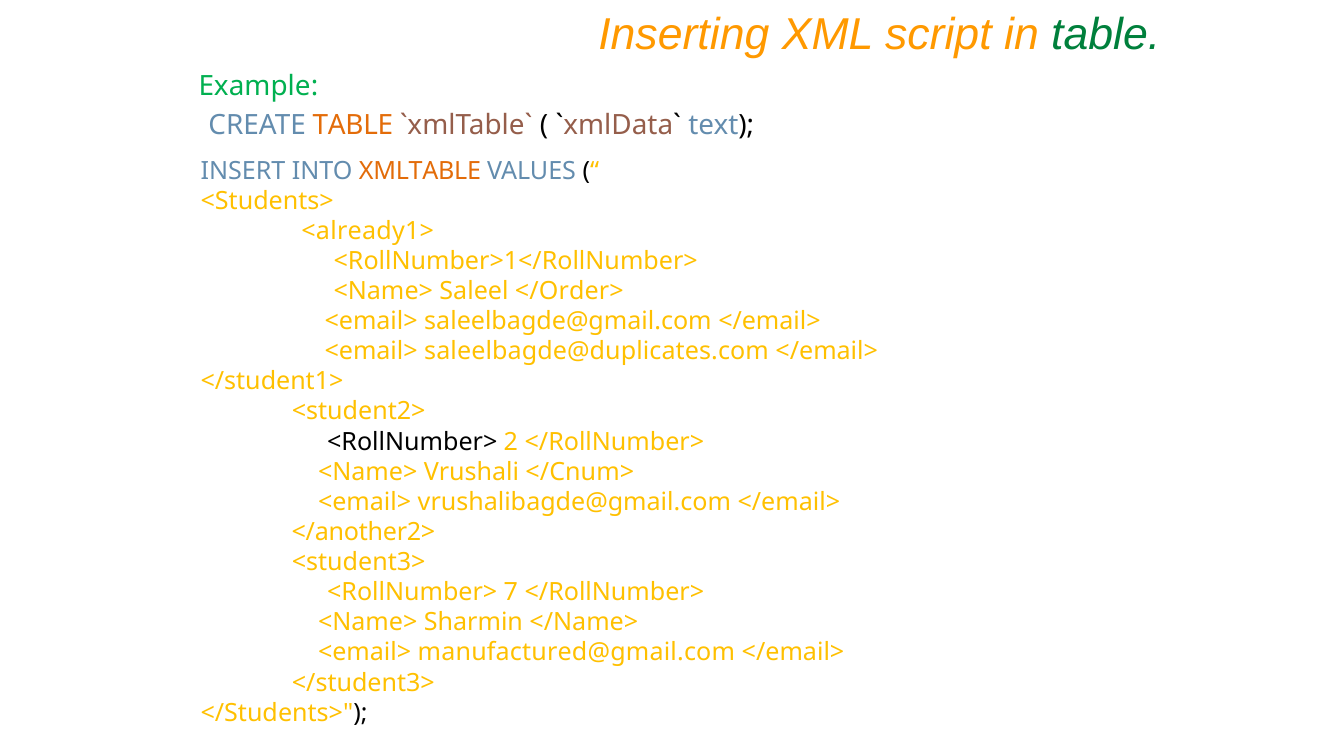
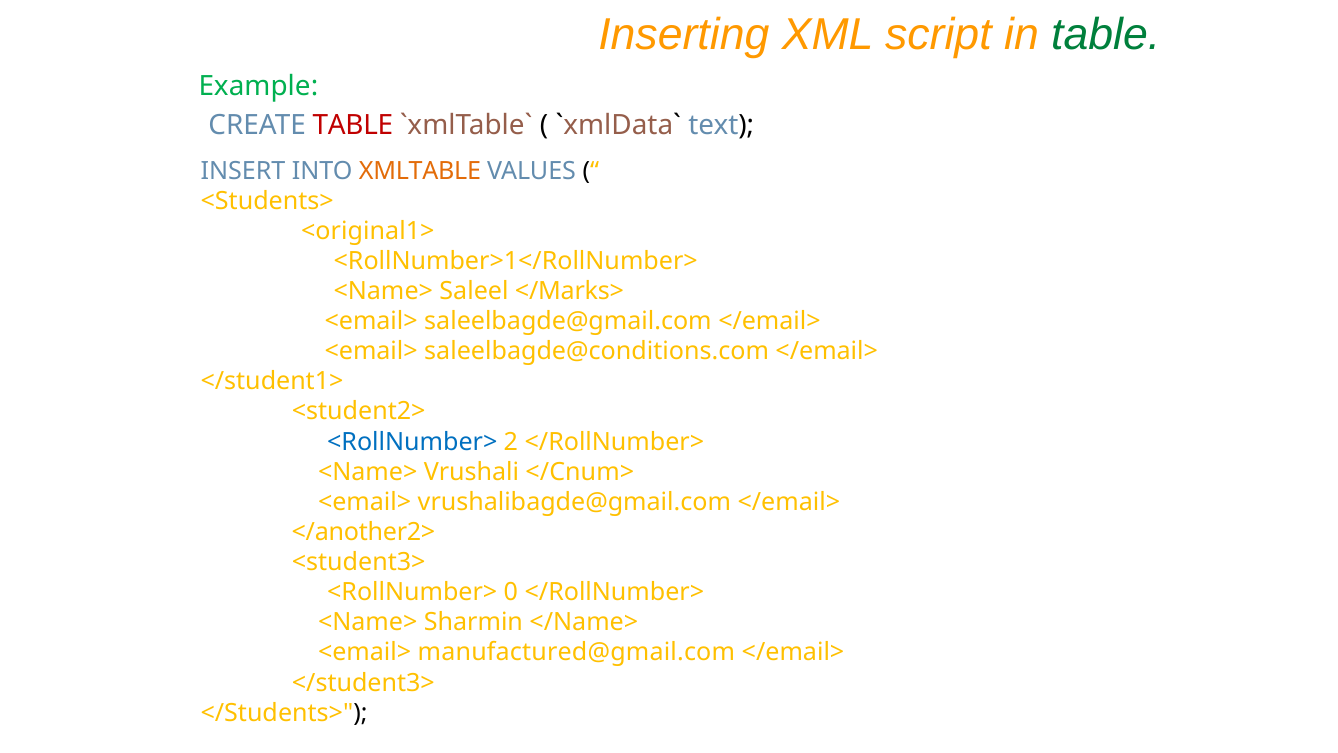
TABLE at (353, 126) colour: orange -> red
<already1>: <already1> -> <original1>
</Order>: </Order> -> </Marks>
saleelbagde@duplicates.com: saleelbagde@duplicates.com -> saleelbagde@conditions.com
<RollNumber> at (412, 442) colour: black -> blue
7: 7 -> 0
